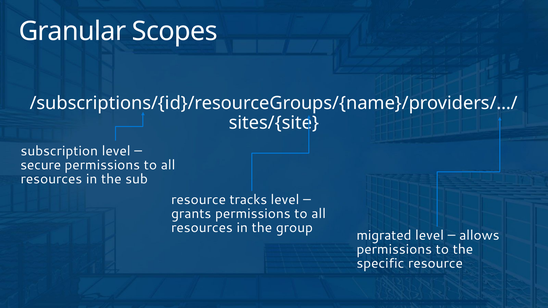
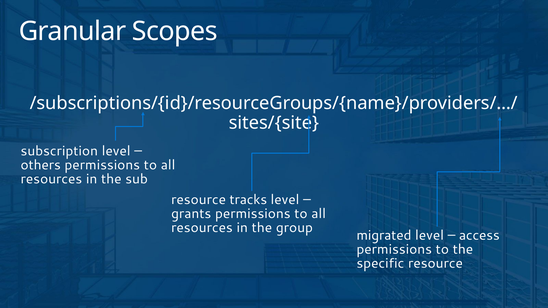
secure: secure -> others
allows: allows -> access
